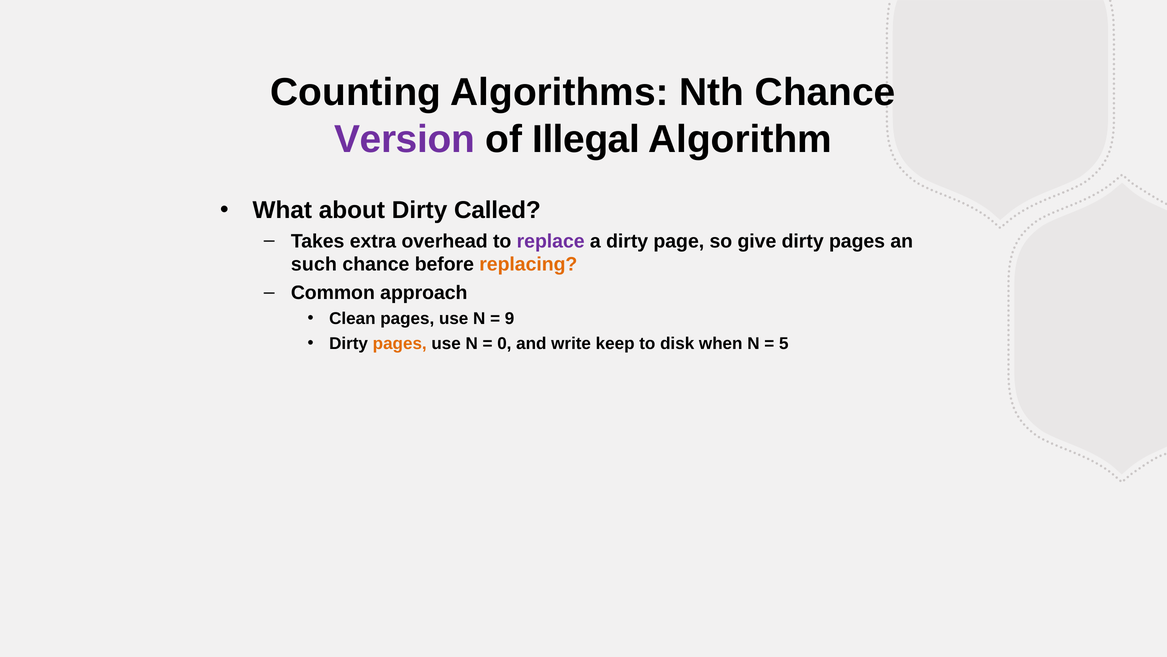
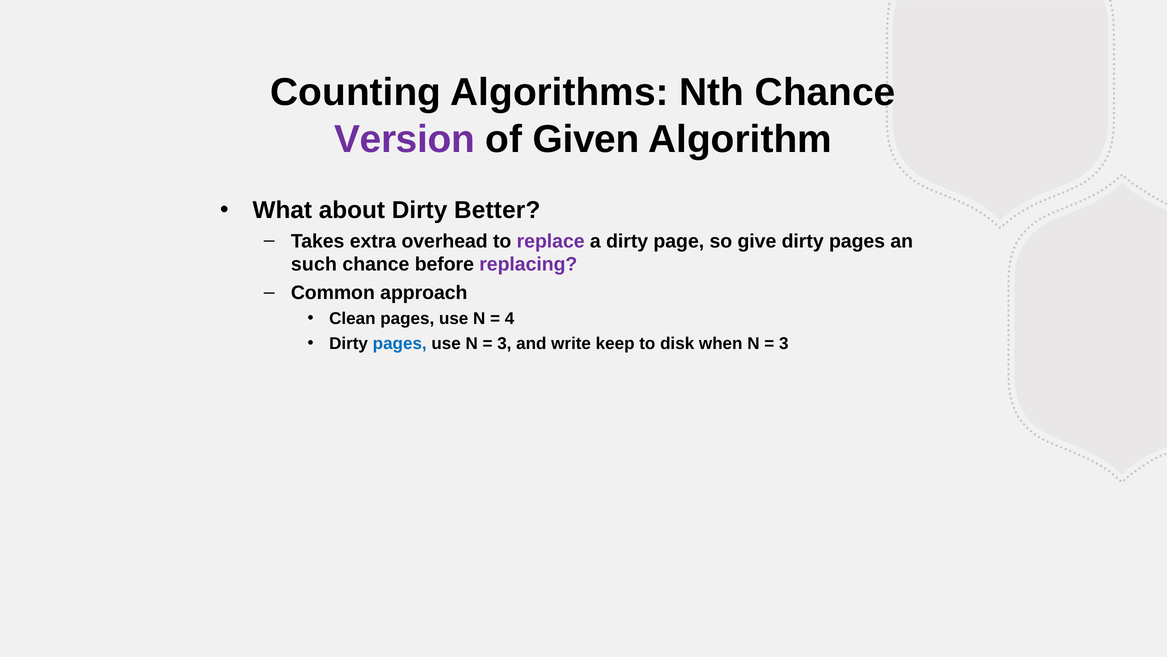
Illegal: Illegal -> Given
Called: Called -> Better
replacing colour: orange -> purple
9: 9 -> 4
pages at (400, 343) colour: orange -> blue
0 at (504, 343): 0 -> 3
5 at (784, 343): 5 -> 3
